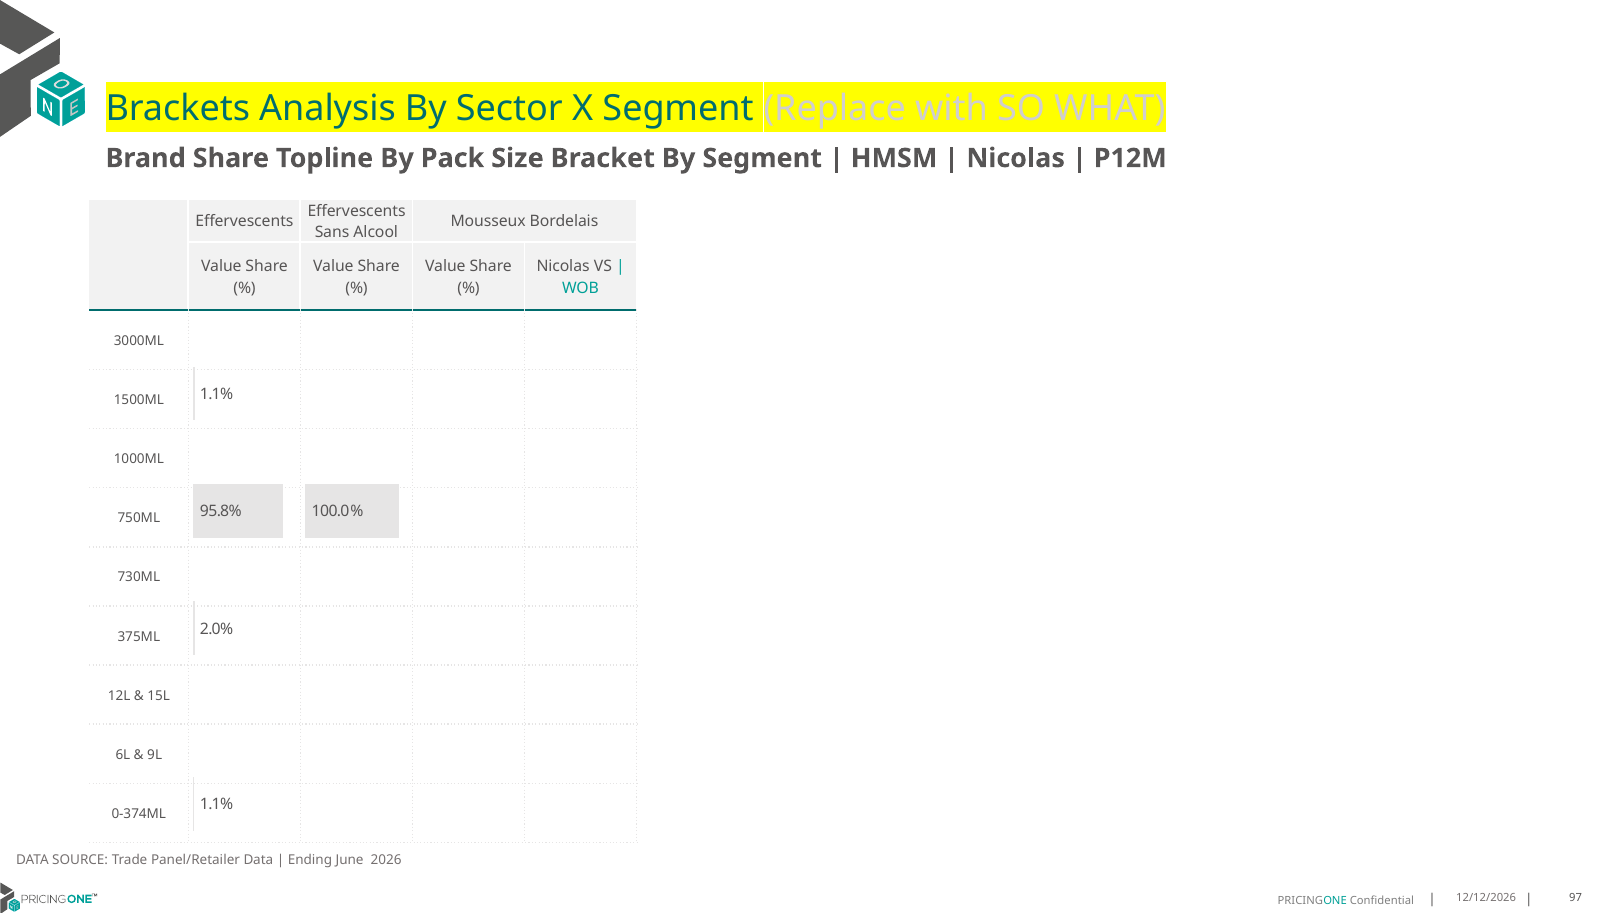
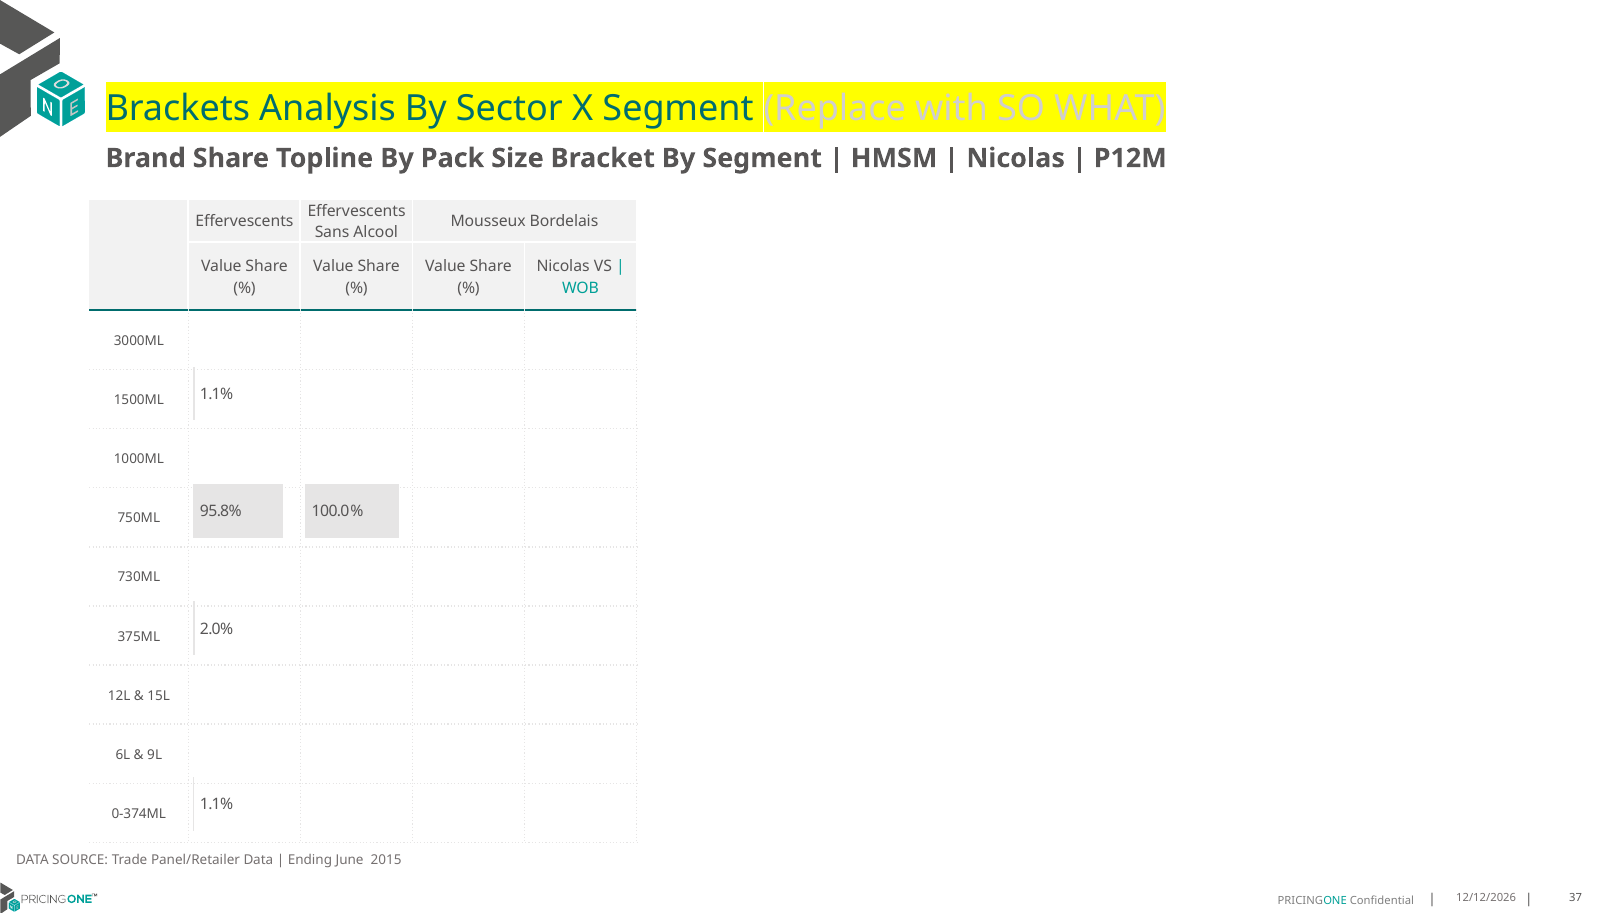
2026: 2026 -> 2015
97: 97 -> 37
